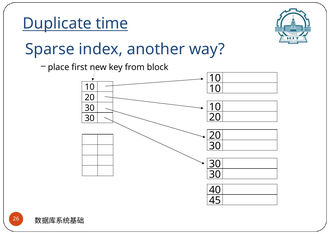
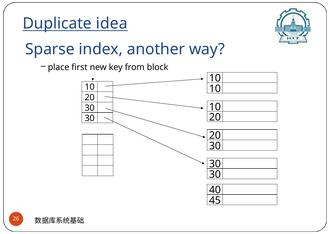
time: time -> idea
